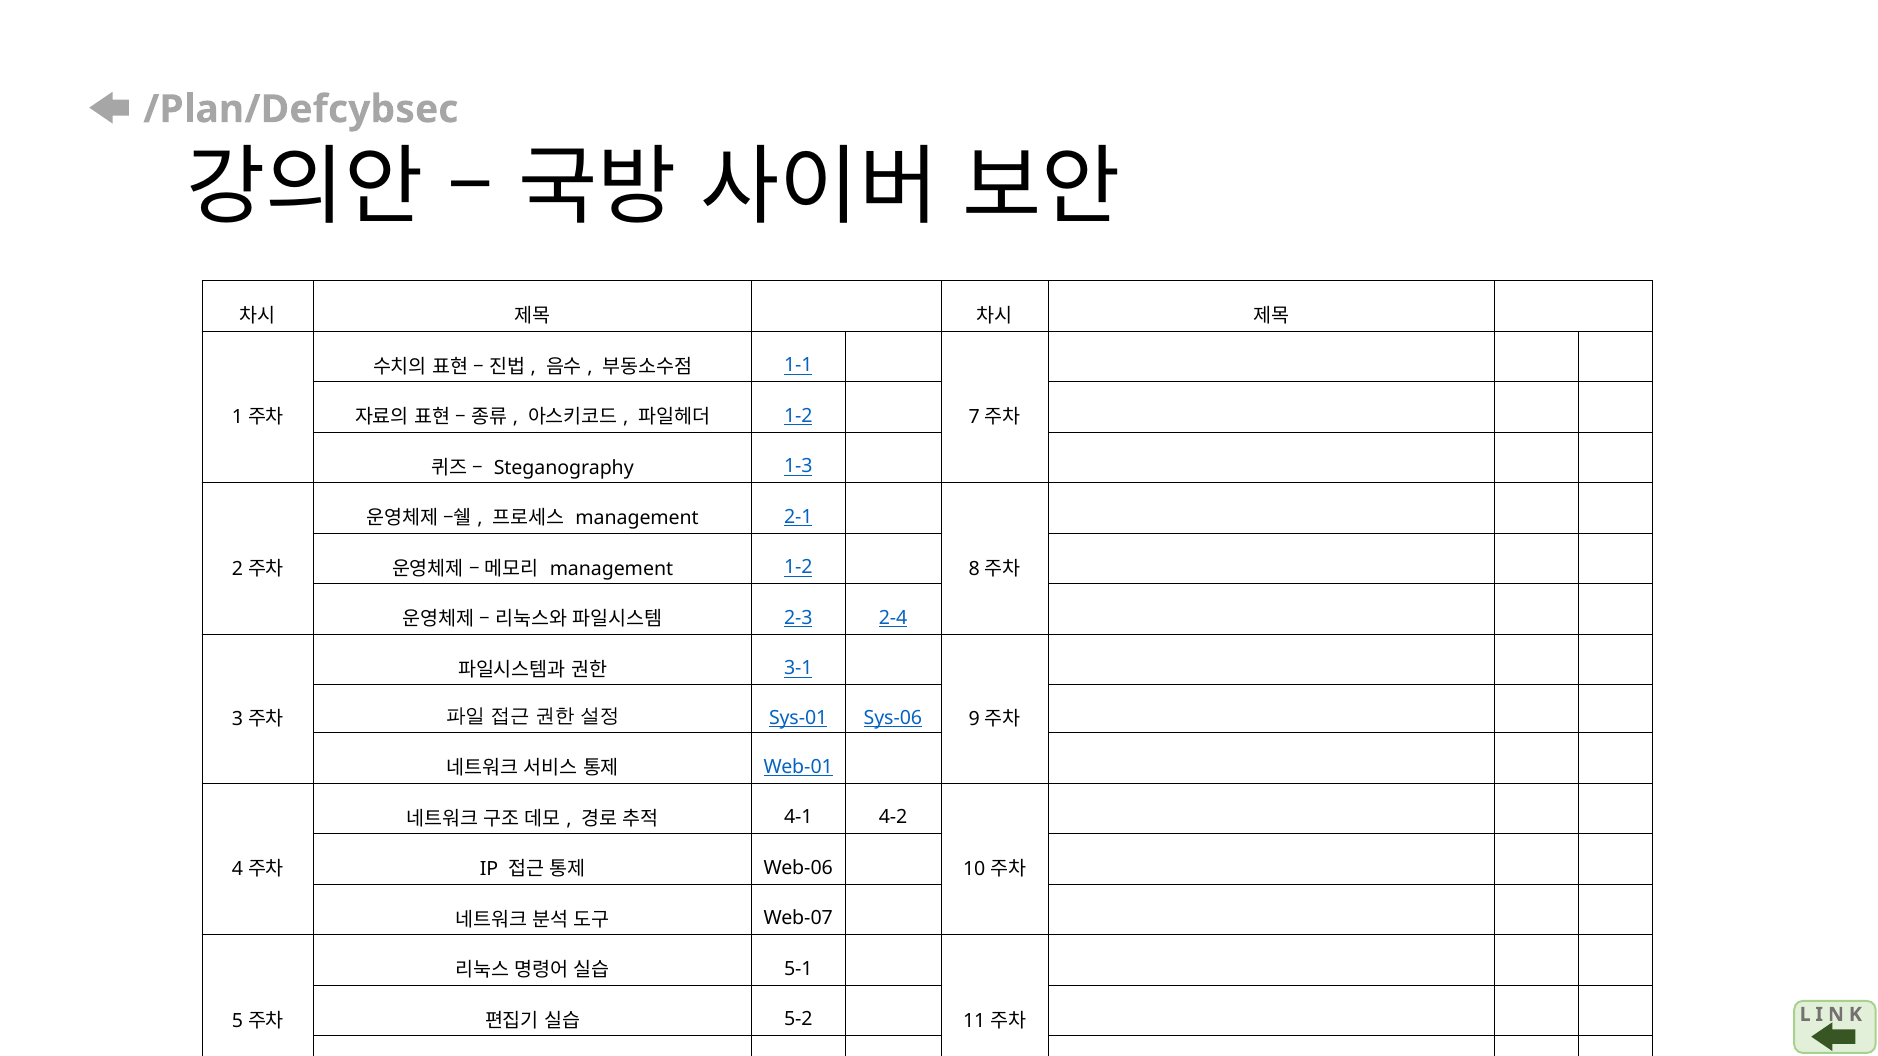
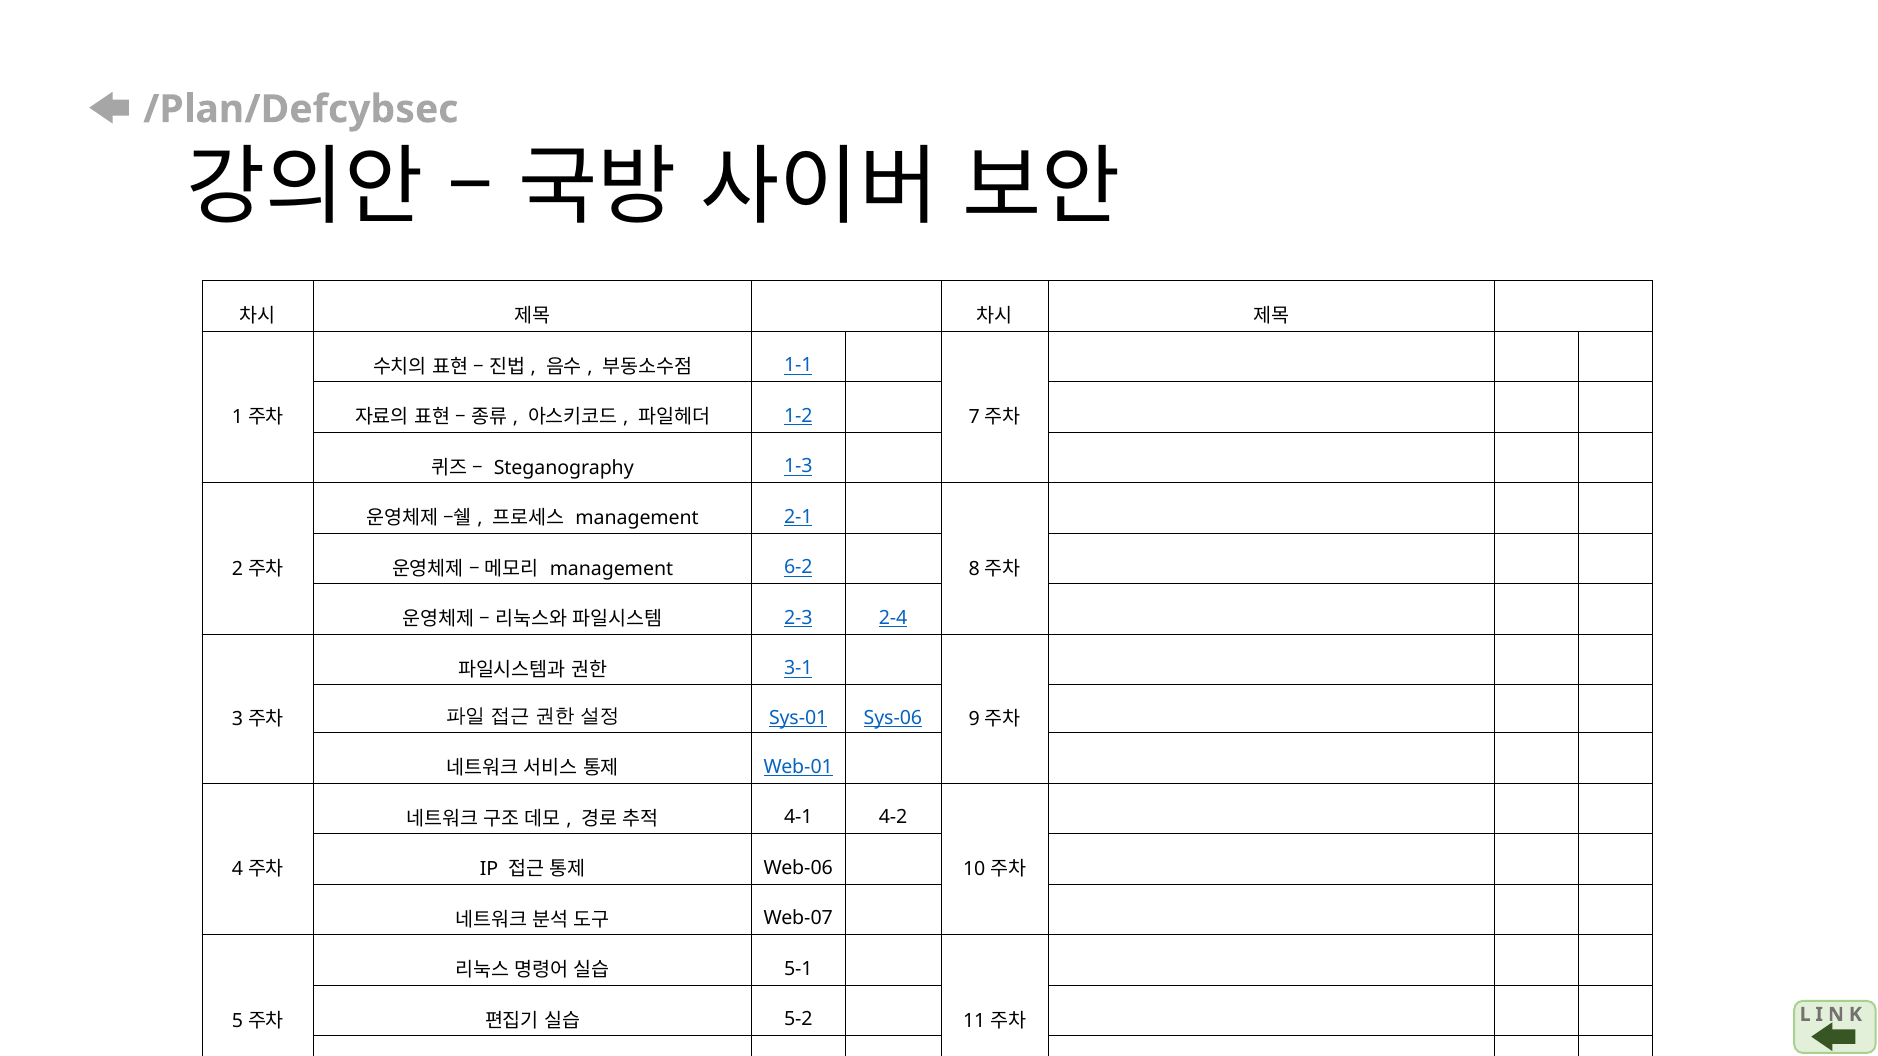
management 1-2: 1-2 -> 6-2
